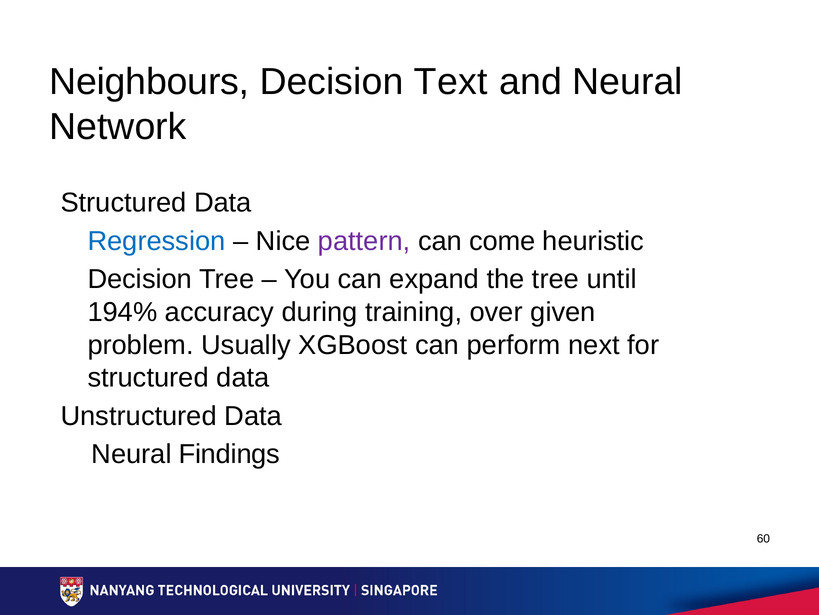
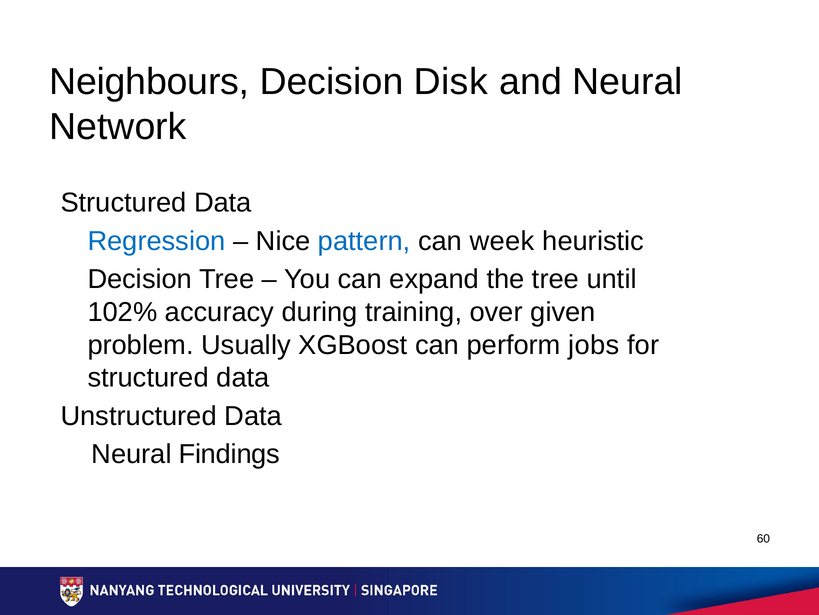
Text: Text -> Disk
pattern colour: purple -> blue
come: come -> week
194%: 194% -> 102%
next: next -> jobs
